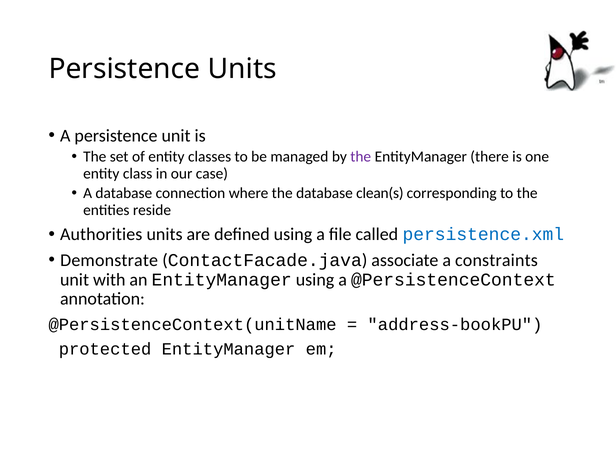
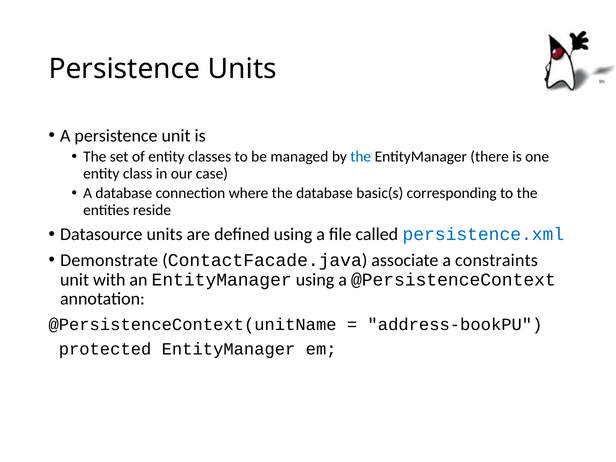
the at (361, 157) colour: purple -> blue
clean(s: clean(s -> basic(s
Authorities: Authorities -> Datasource
